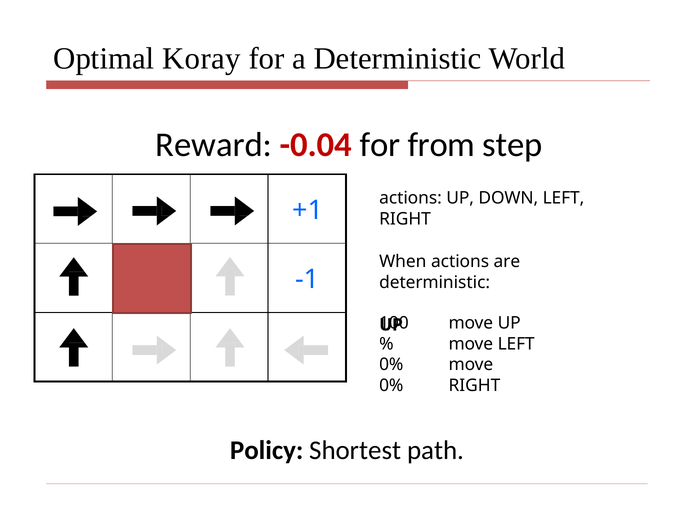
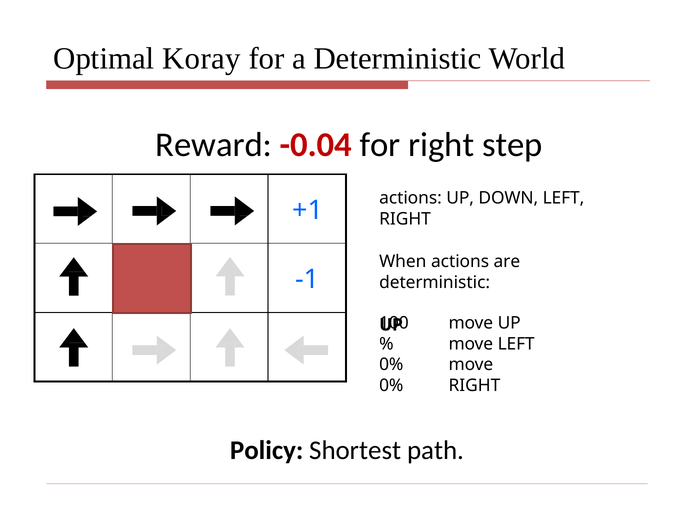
for from: from -> right
